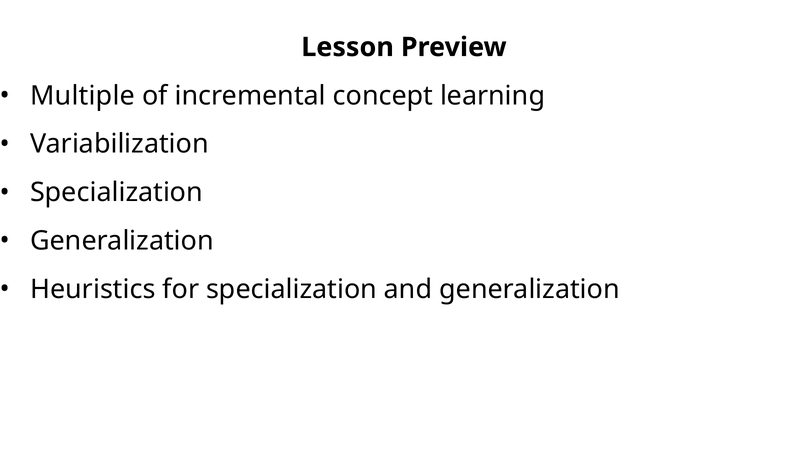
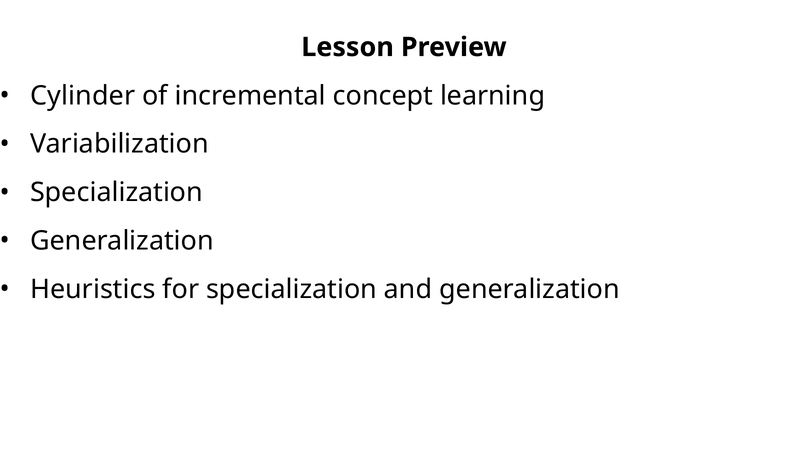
Multiple: Multiple -> Cylinder
